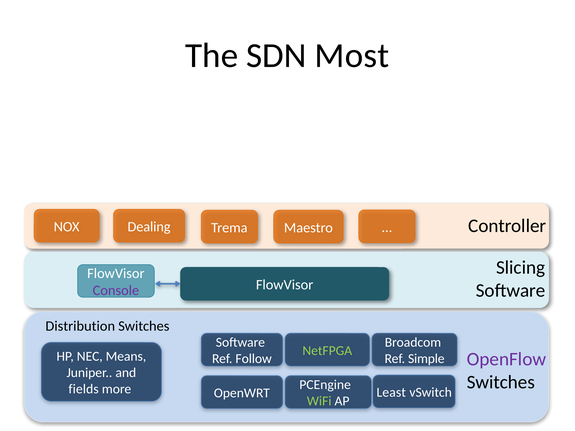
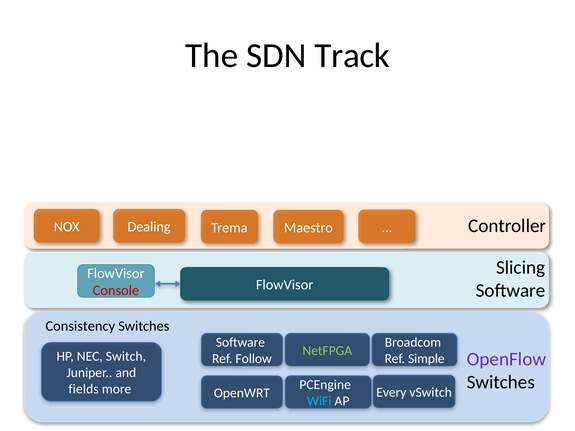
Most: Most -> Track
Console colour: purple -> red
Distribution: Distribution -> Consistency
Means: Means -> Switch
Least: Least -> Every
WiFi colour: light green -> light blue
